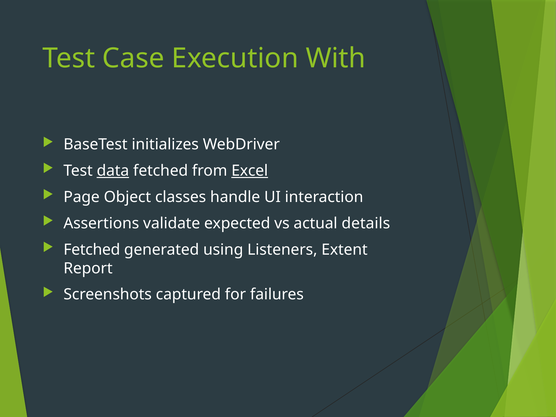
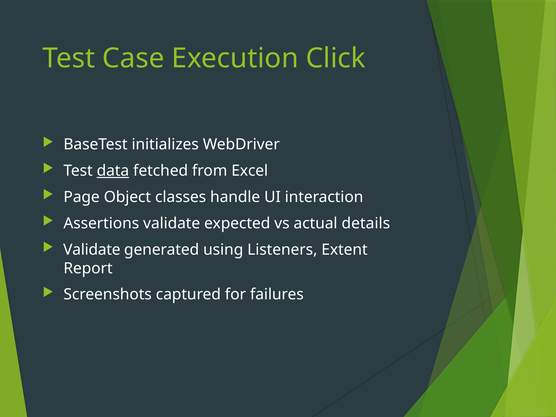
With: With -> Click
Excel underline: present -> none
Fetched at (92, 250): Fetched -> Validate
